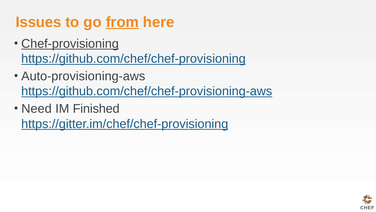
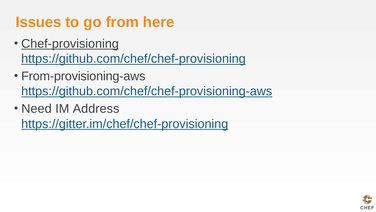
from underline: present -> none
Auto-provisioning-aws: Auto-provisioning-aws -> From-provisioning-aws
Finished: Finished -> Address
